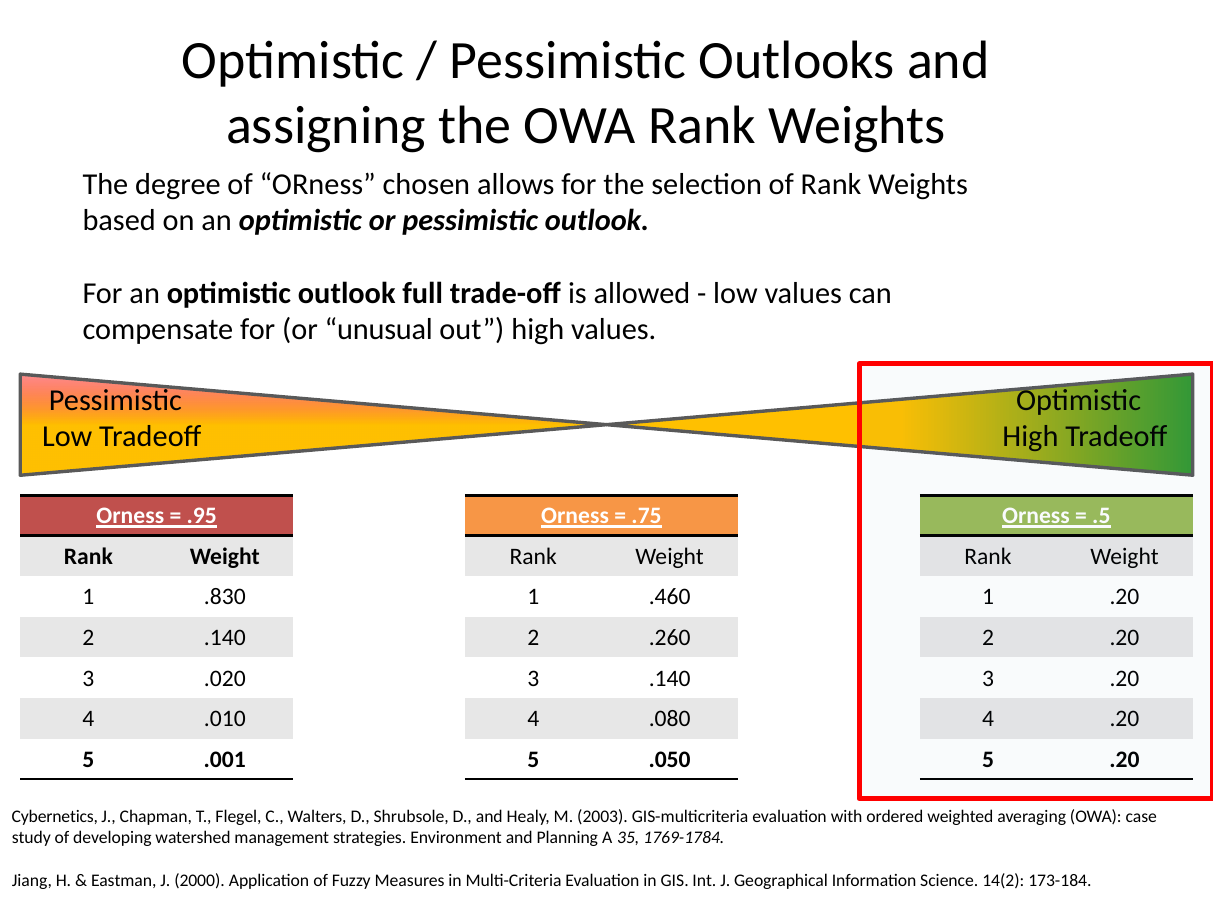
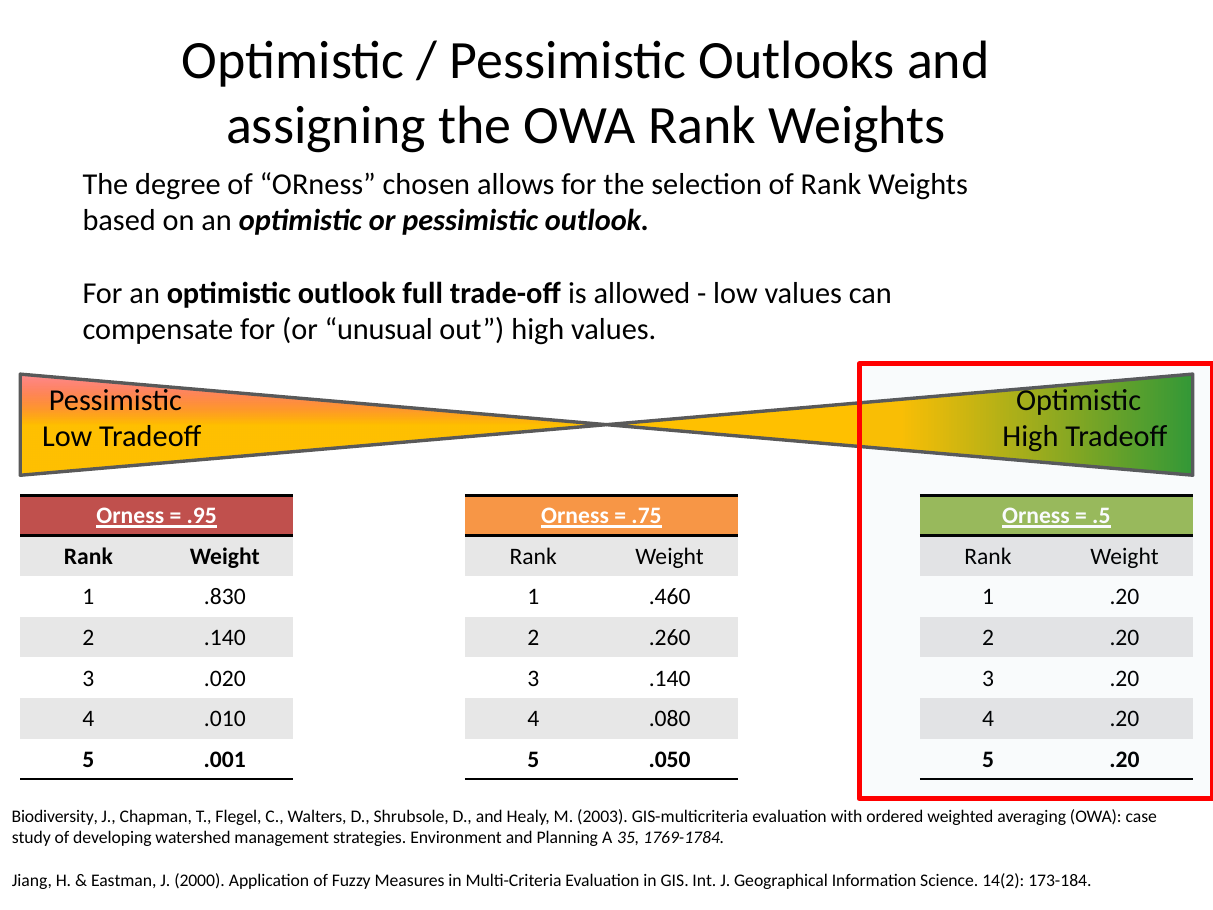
Cybernetics: Cybernetics -> Biodiversity
